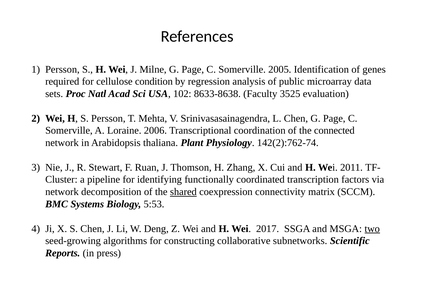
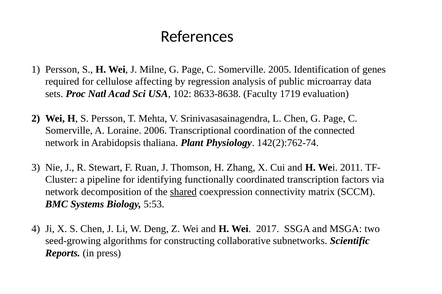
condition: condition -> affecting
3525: 3525 -> 1719
two underline: present -> none
